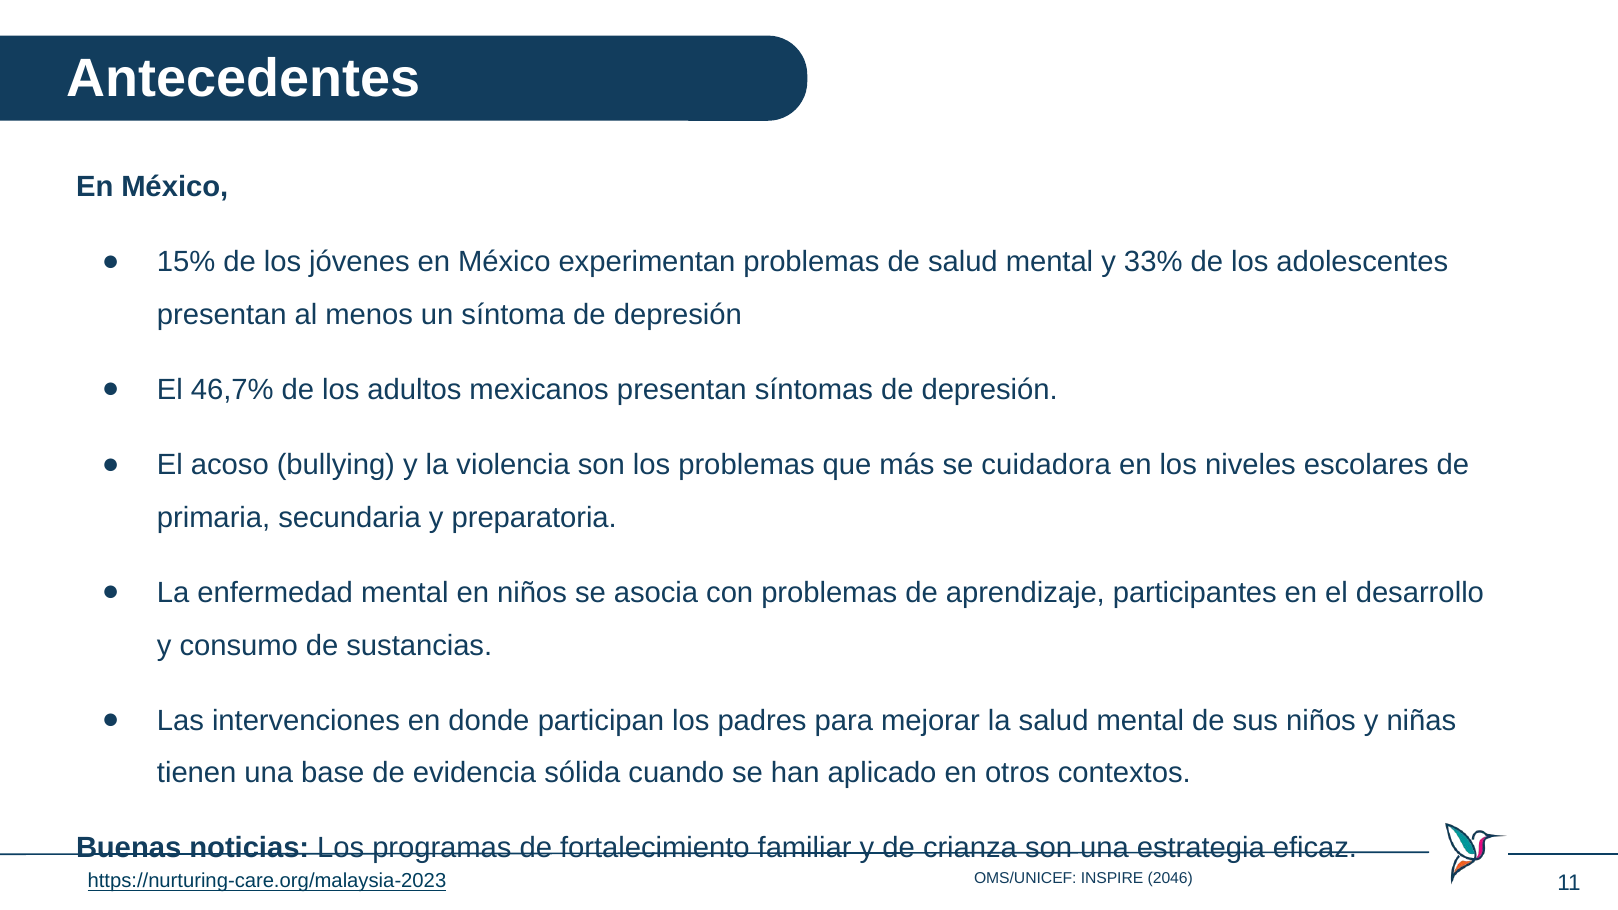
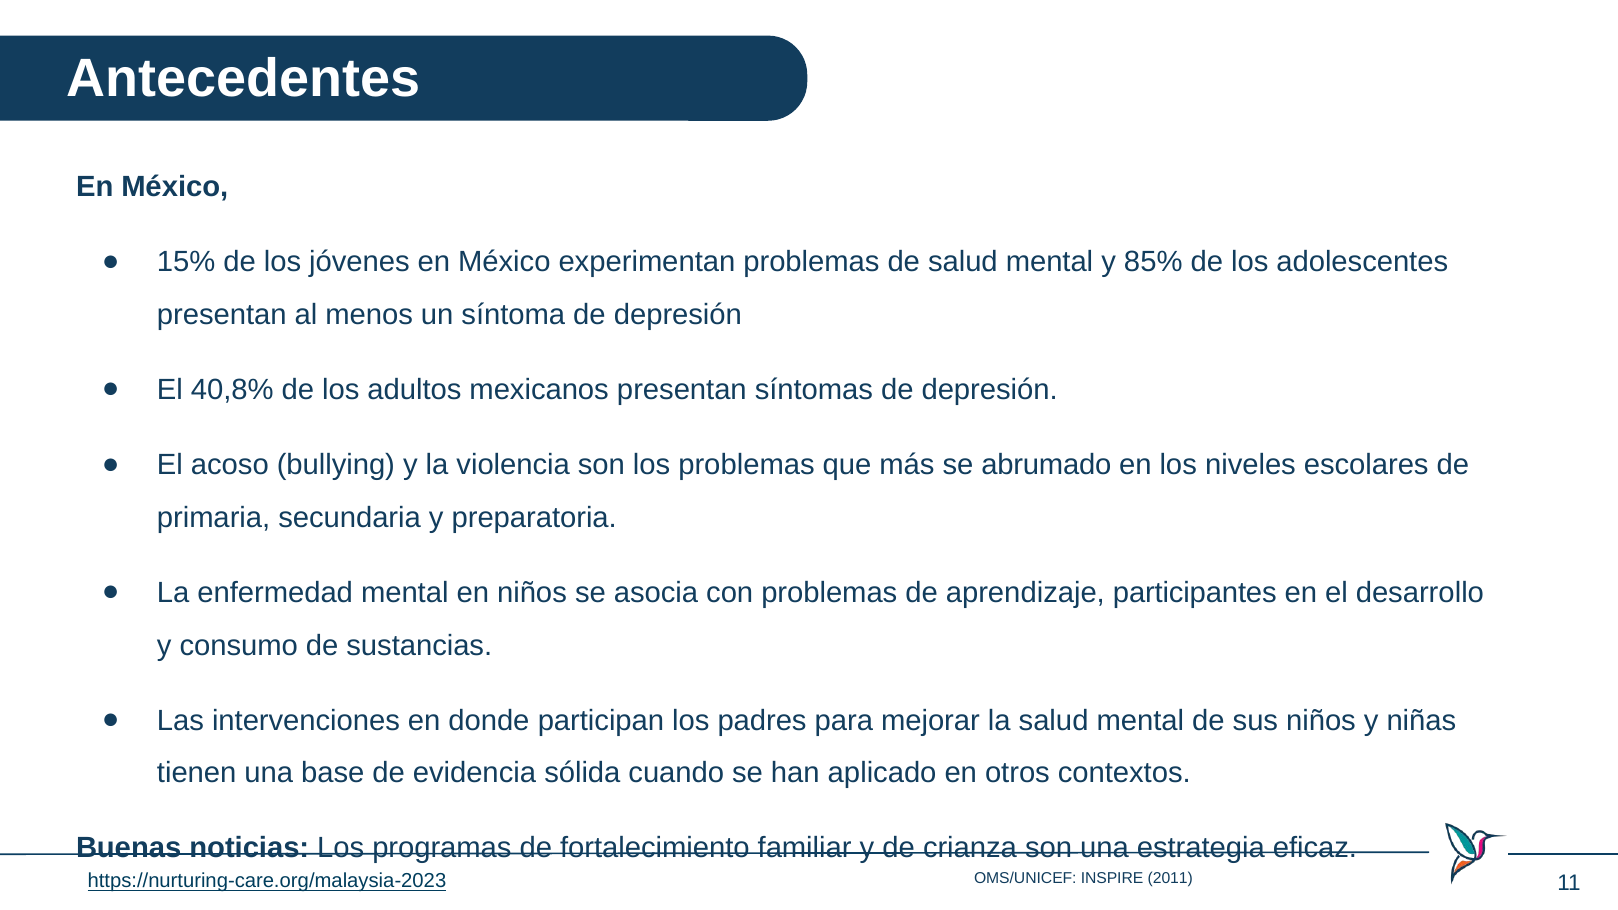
33%: 33% -> 85%
46,7%: 46,7% -> 40,8%
cuidadora: cuidadora -> abrumado
2046: 2046 -> 2011
